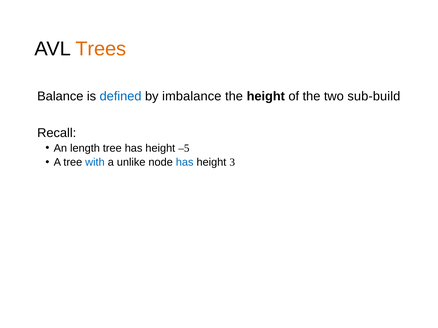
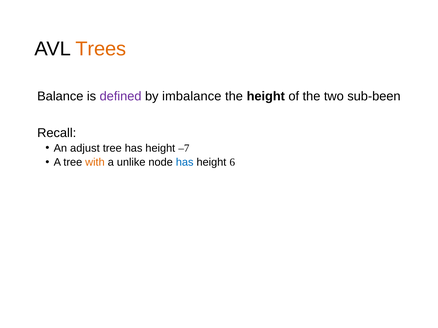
defined colour: blue -> purple
sub-build: sub-build -> sub-been
length: length -> adjust
–5: –5 -> –7
with colour: blue -> orange
3: 3 -> 6
